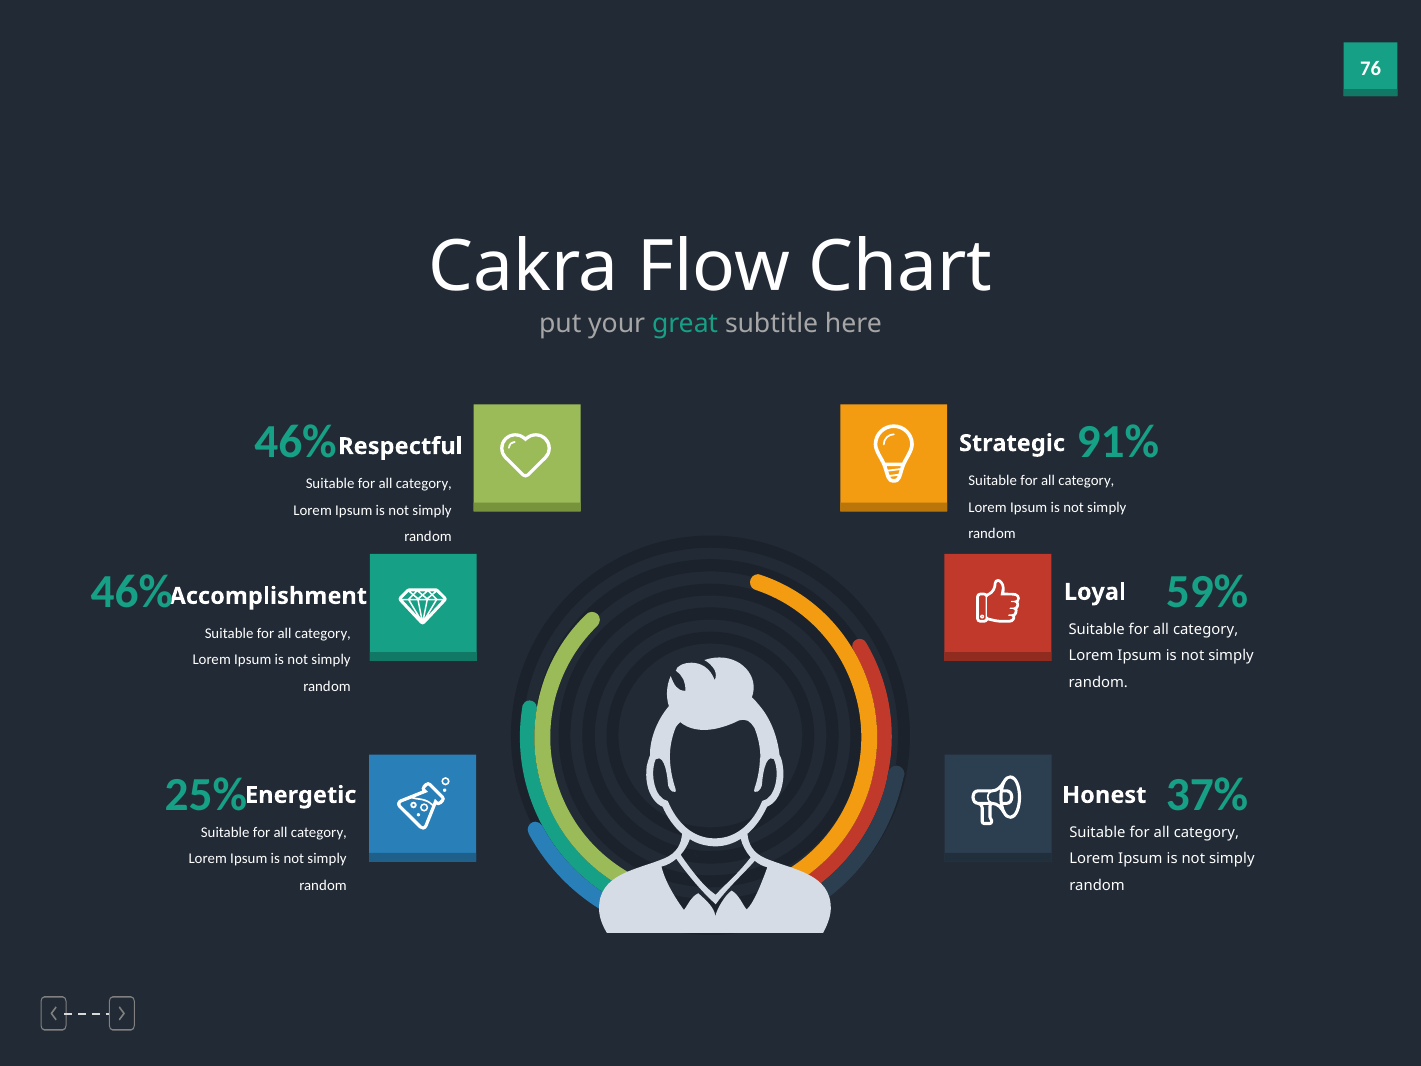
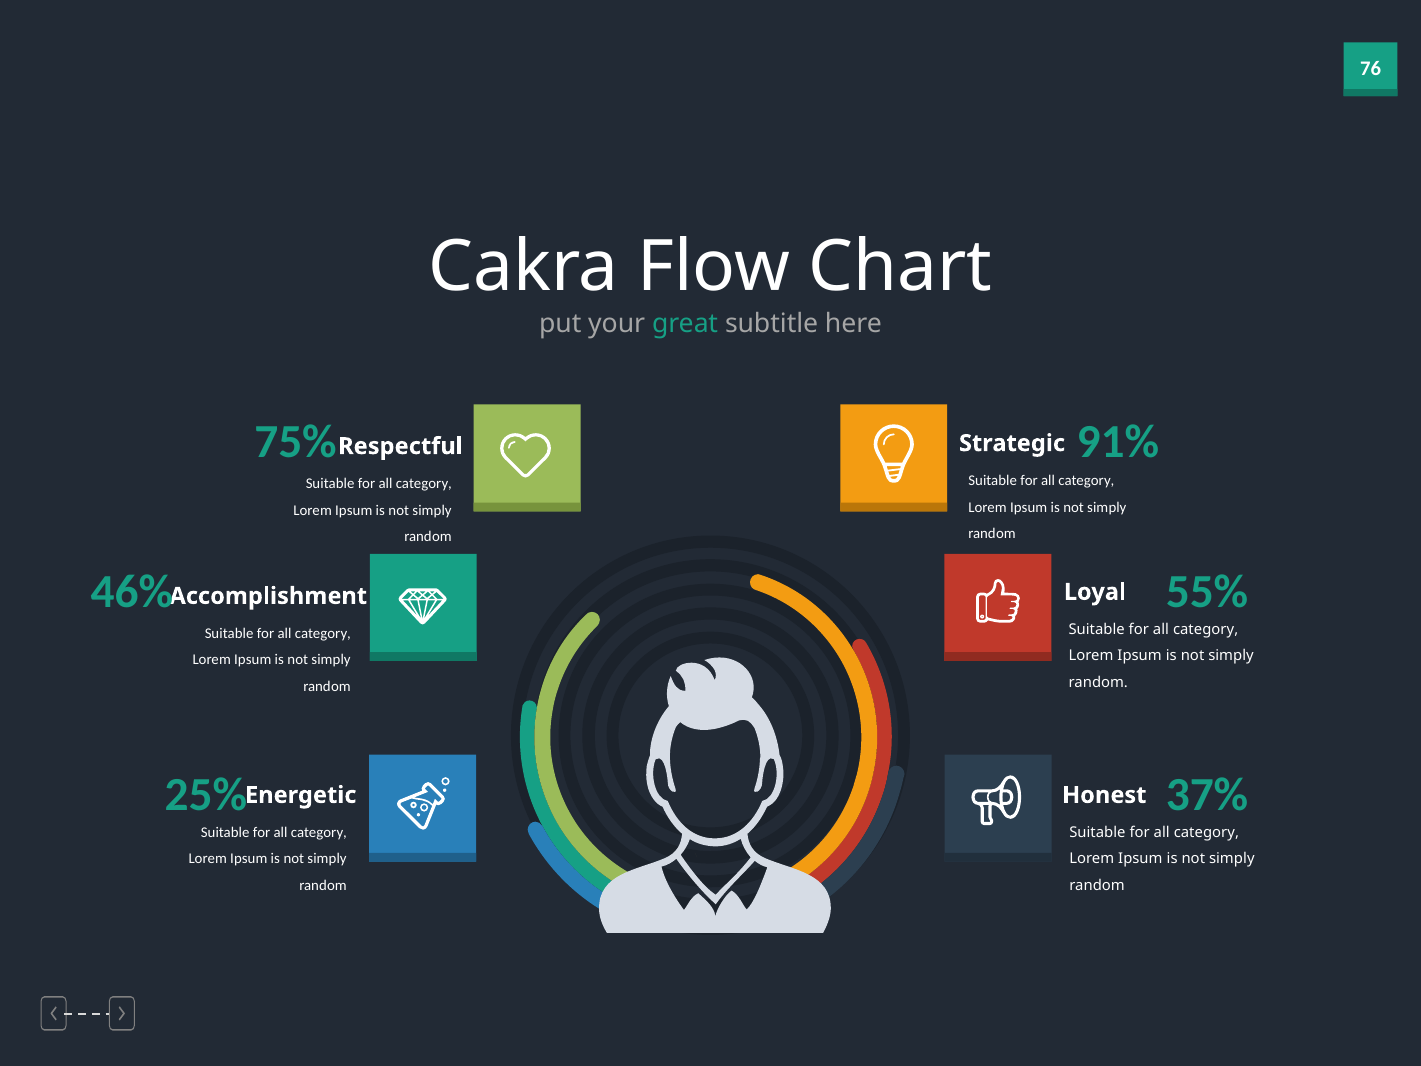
46% at (296, 441): 46% -> 75%
59%: 59% -> 55%
